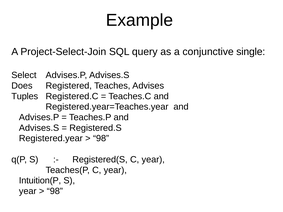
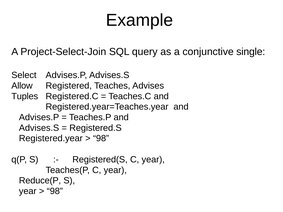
Does: Does -> Allow
Intuition(P: Intuition(P -> Reduce(P
